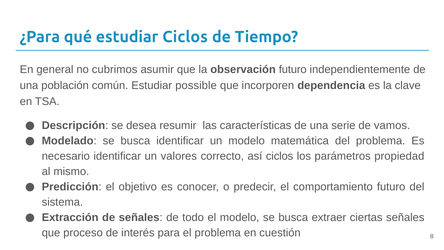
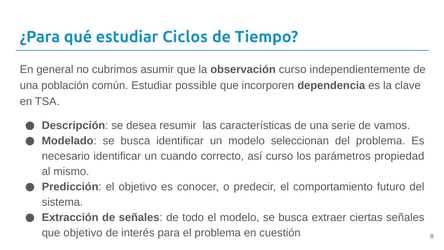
observación futuro: futuro -> curso
matemática: matemática -> seleccionan
valores: valores -> cuando
así ciclos: ciclos -> curso
que proceso: proceso -> objetivo
